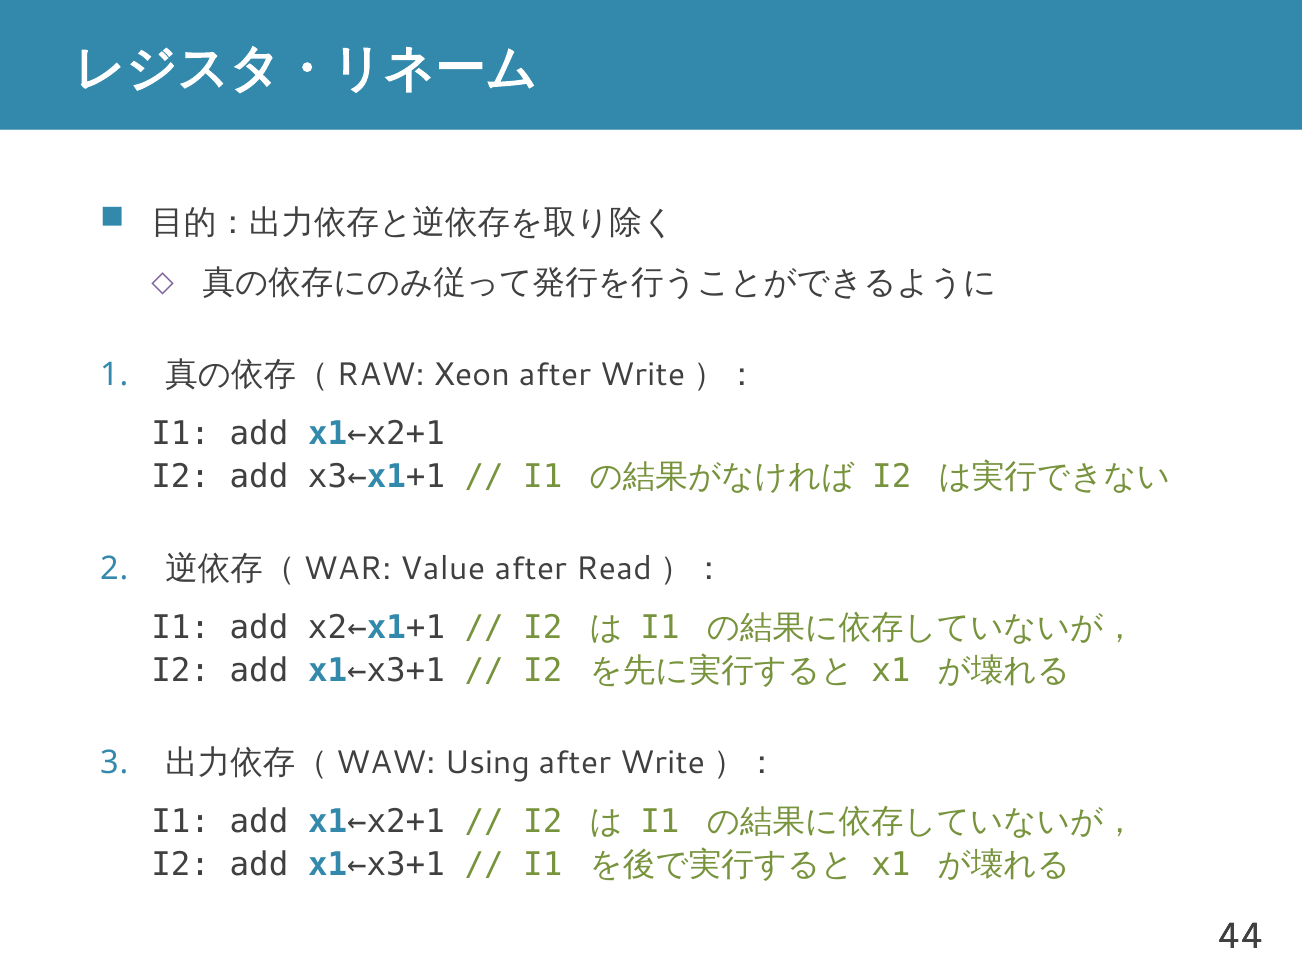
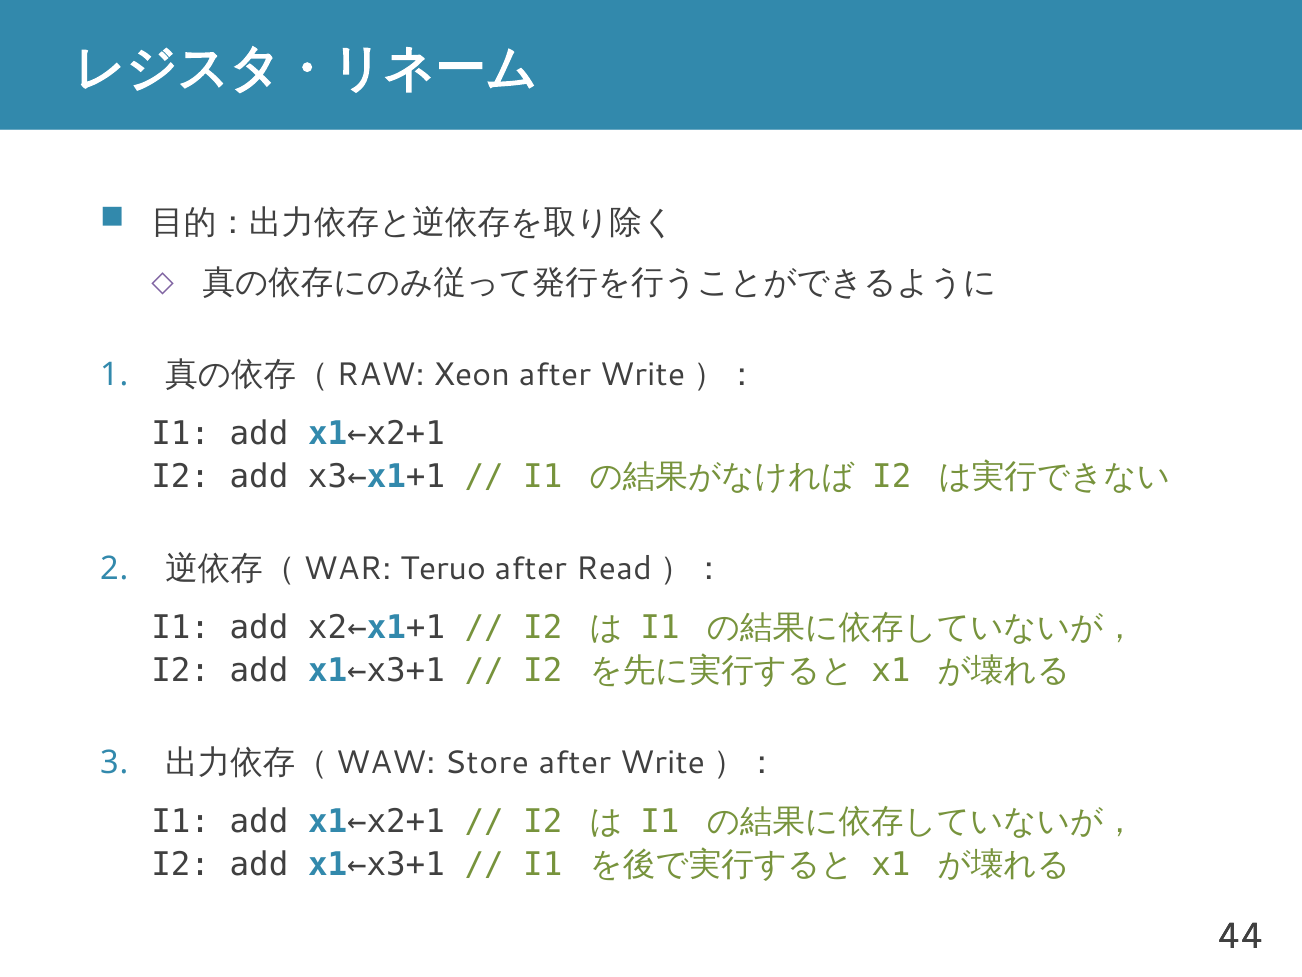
Value: Value -> Teruo
Using: Using -> Store
